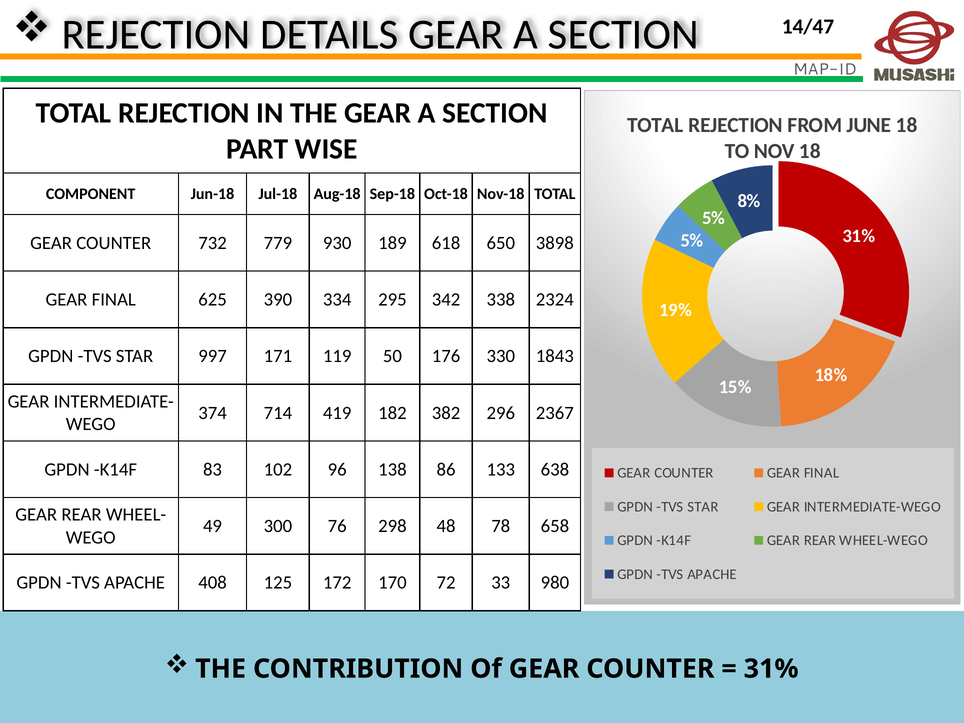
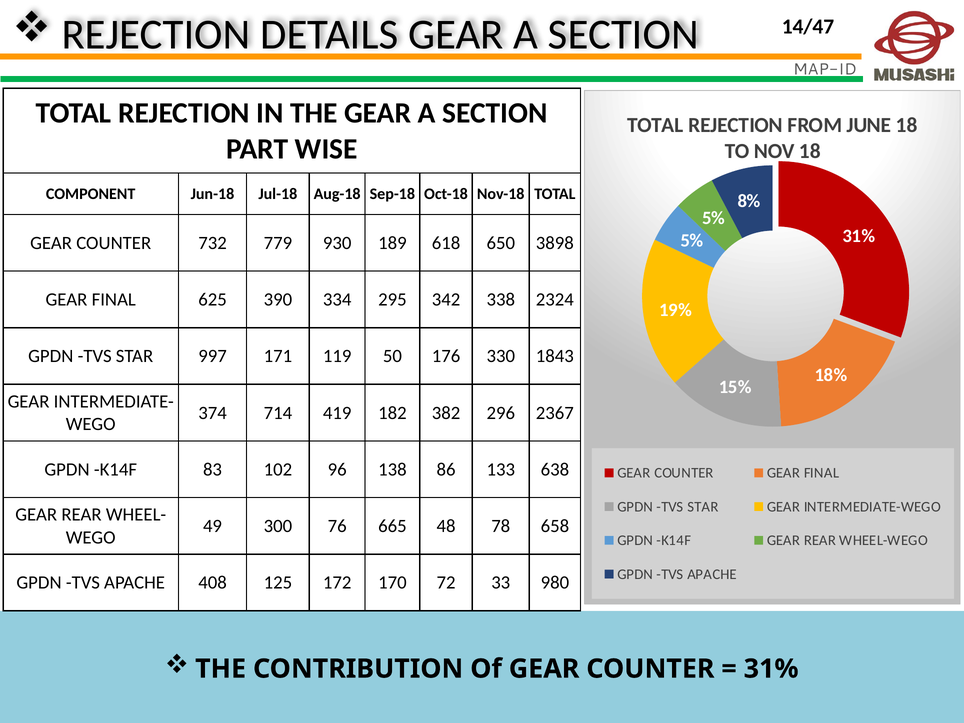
298: 298 -> 665
